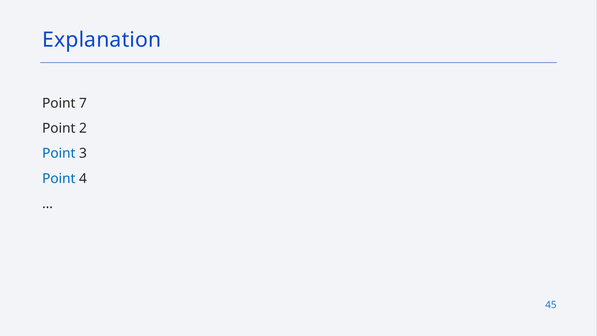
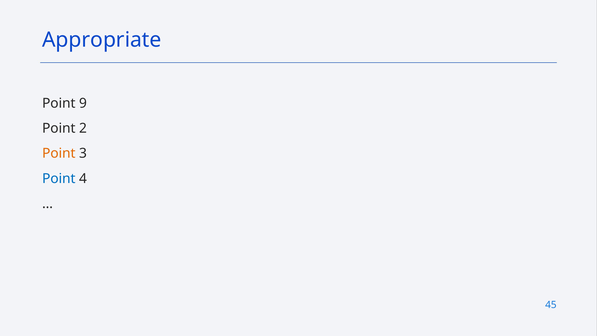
Explanation: Explanation -> Appropriate
7: 7 -> 9
Point at (59, 153) colour: blue -> orange
